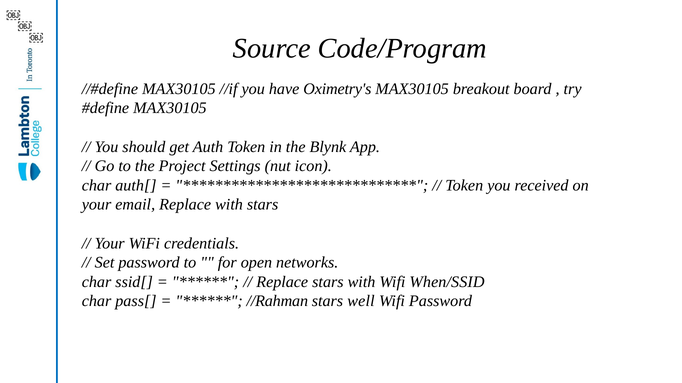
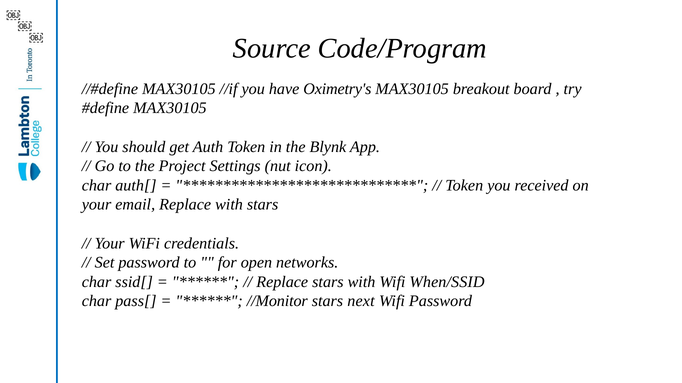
//Rahman: //Rahman -> //Monitor
well: well -> next
